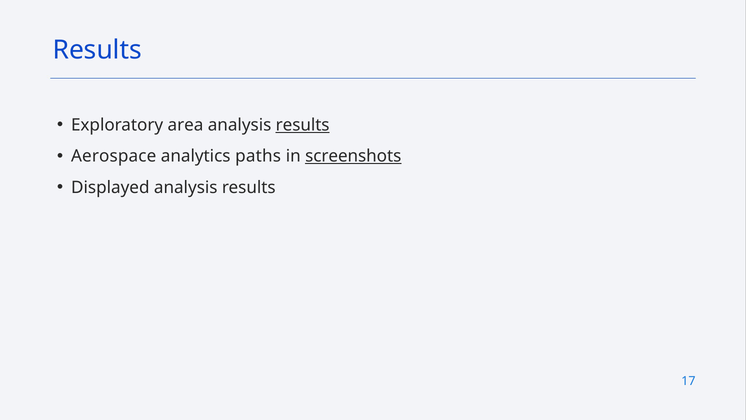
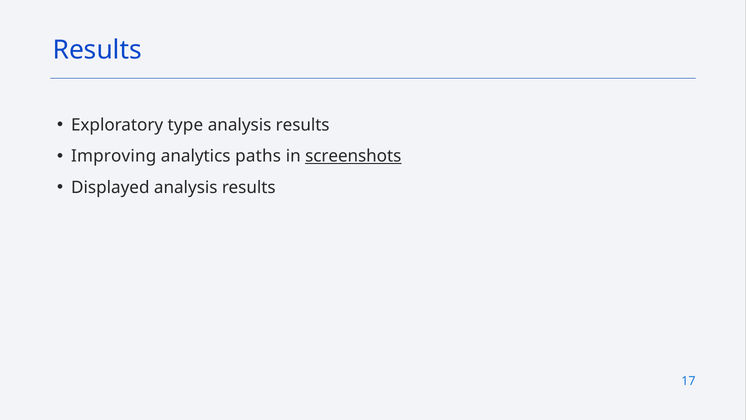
area: area -> type
results at (303, 125) underline: present -> none
Aerospace: Aerospace -> Improving
